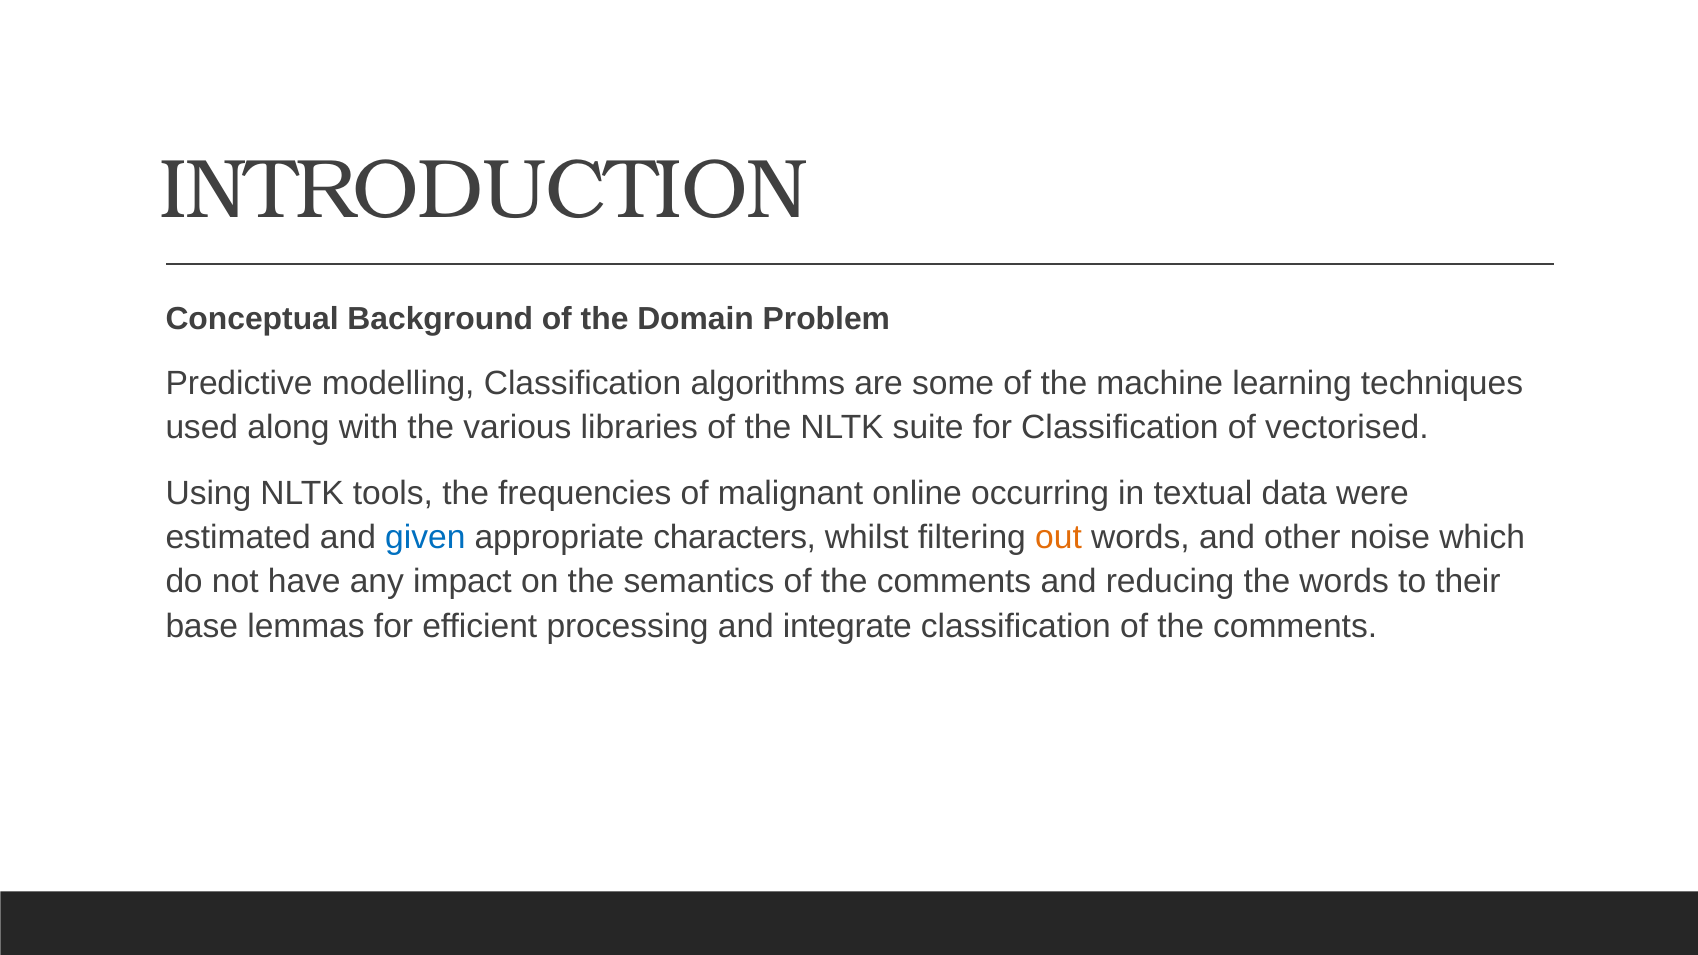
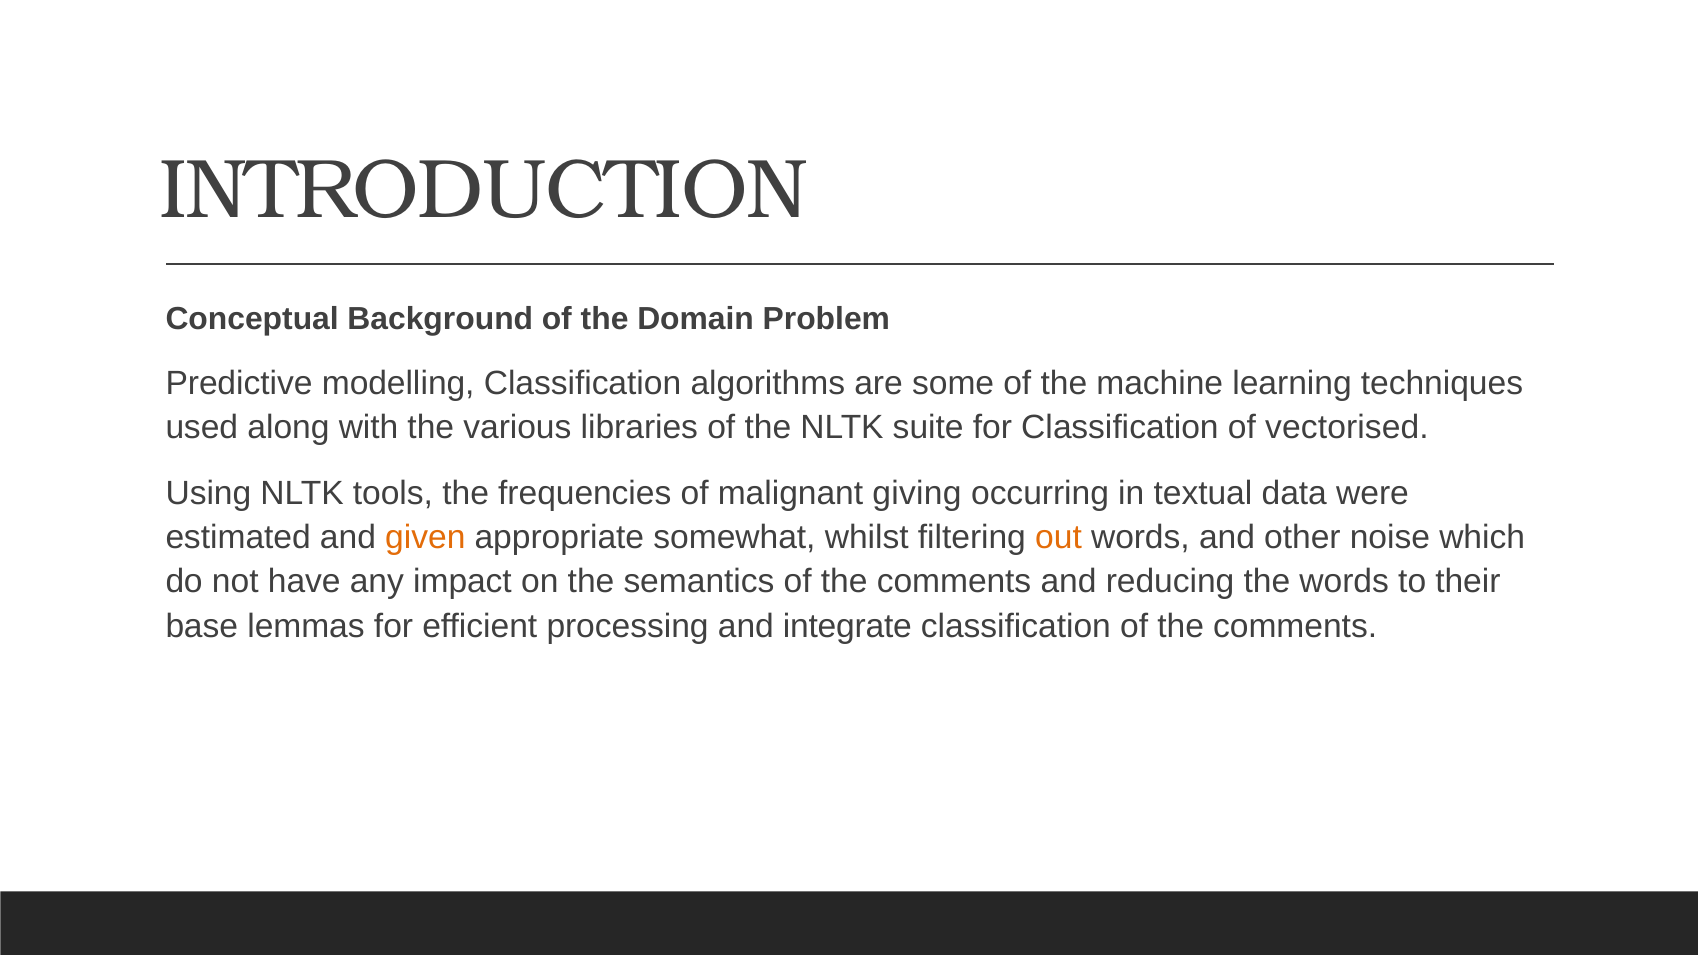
online: online -> giving
given colour: blue -> orange
characters: characters -> somewhat
